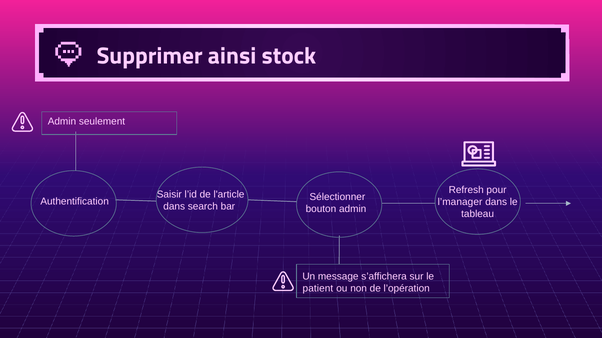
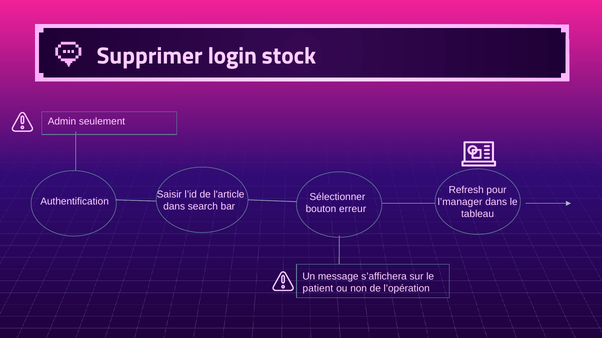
ainsi: ainsi -> login
bouton admin: admin -> erreur
